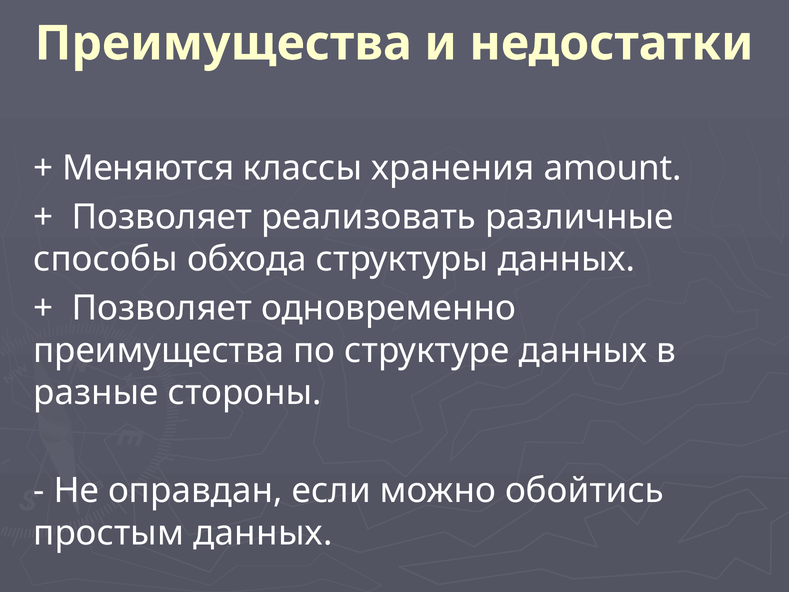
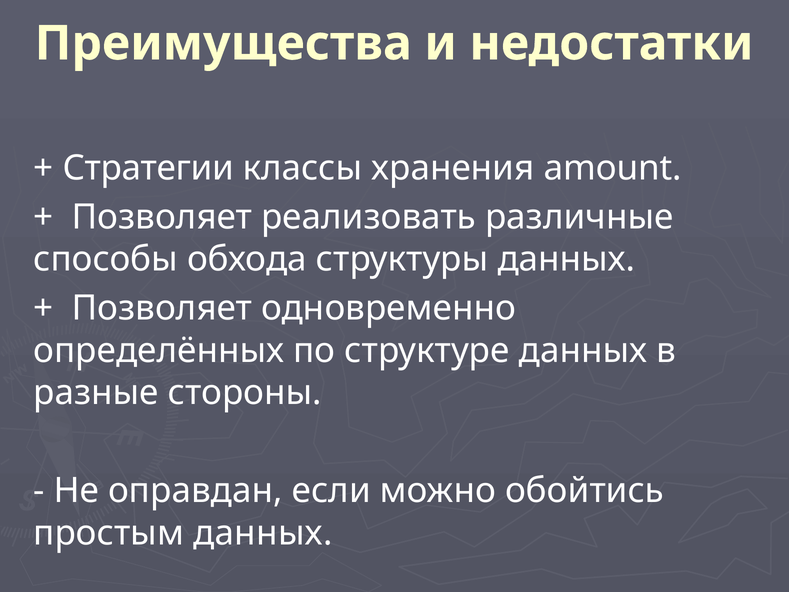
Меняются: Меняются -> Стратегии
преимущества at (159, 350): преимущества -> определённых
